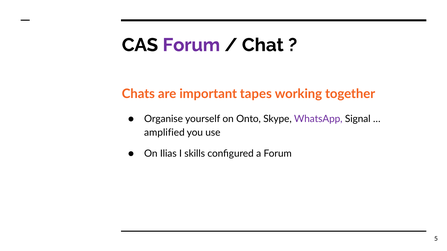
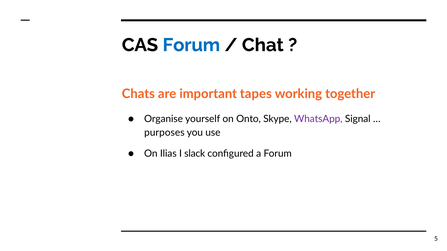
Forum at (191, 45) colour: purple -> blue
amplified: amplified -> purposes
skills: skills -> slack
